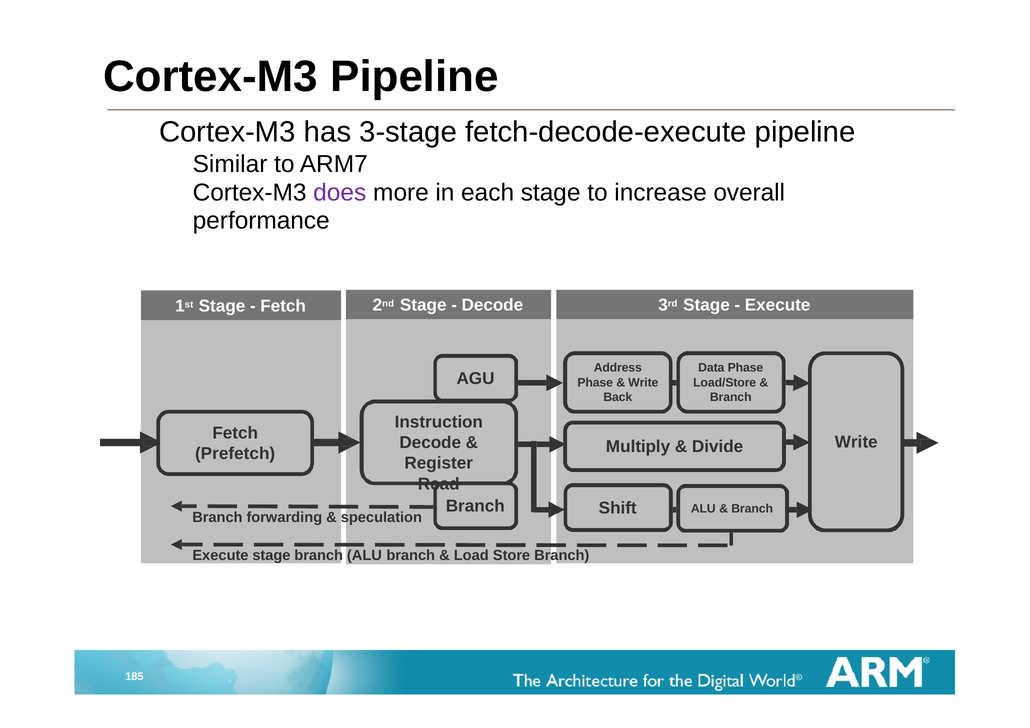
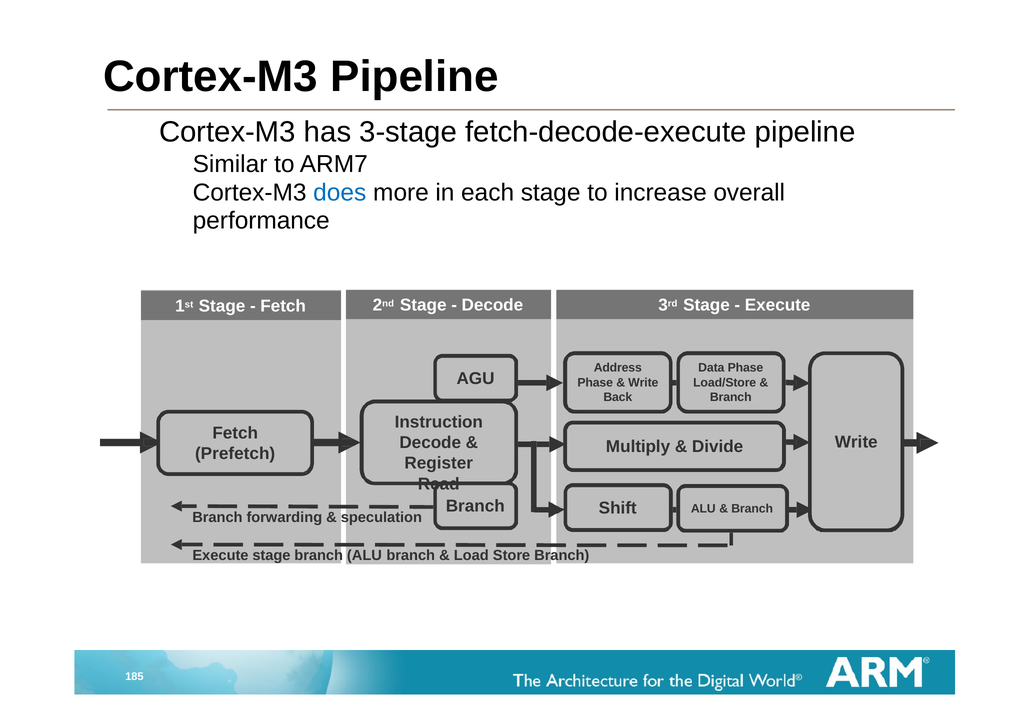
does colour: purple -> blue
